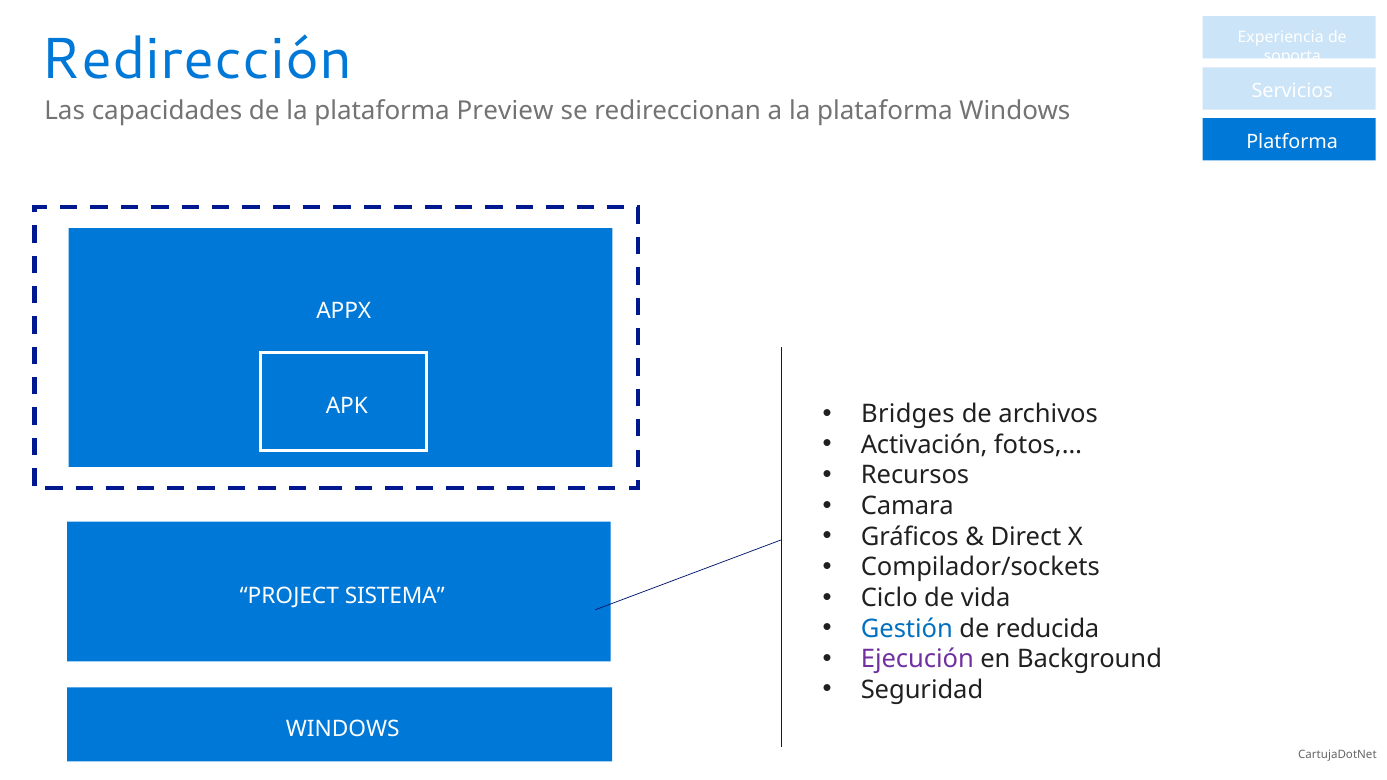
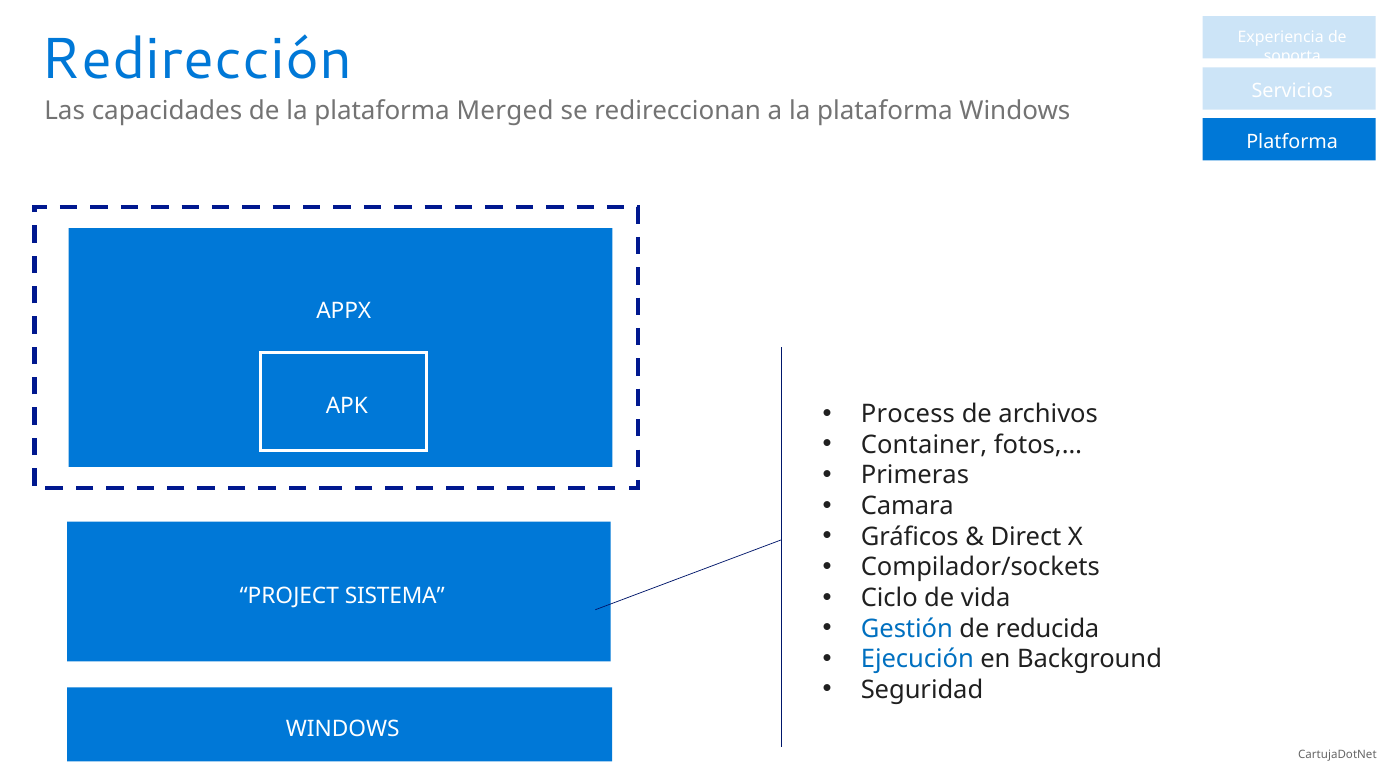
Preview: Preview -> Merged
Bridges: Bridges -> Process
Activación: Activación -> Container
Recursos: Recursos -> Primeras
Ejecución colour: purple -> blue
